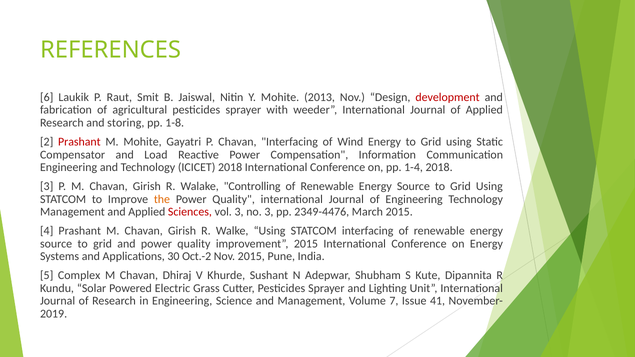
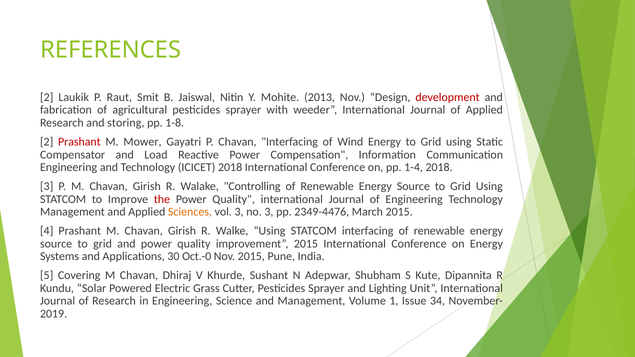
6 at (47, 97): 6 -> 2
M Mohite: Mohite -> Mower
the colour: orange -> red
Sciences colour: red -> orange
Oct.-2: Oct.-2 -> Oct.-0
Complex: Complex -> Covering
7: 7 -> 1
41: 41 -> 34
